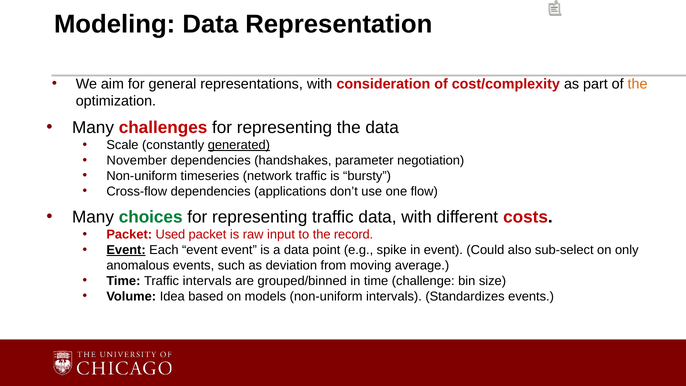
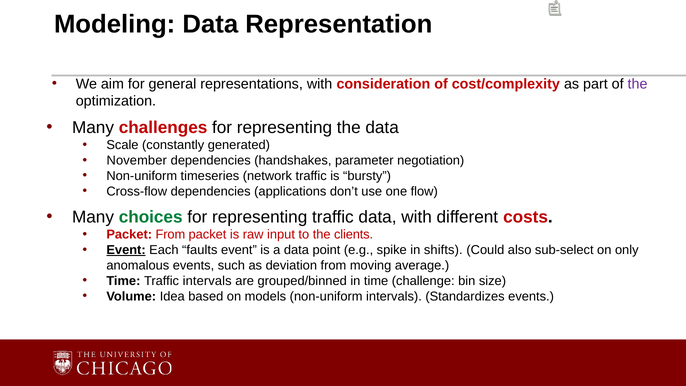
the at (638, 84) colour: orange -> purple
generated underline: present -> none
Packet Used: Used -> From
record: record -> clients
Each event: event -> faults
in event: event -> shifts
